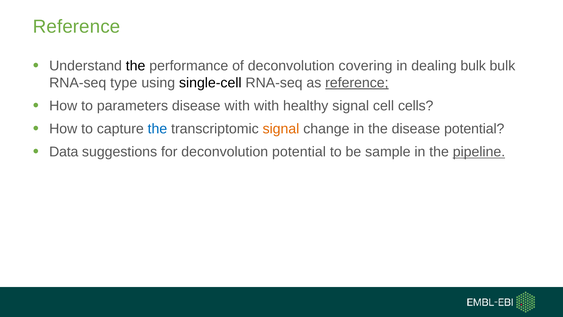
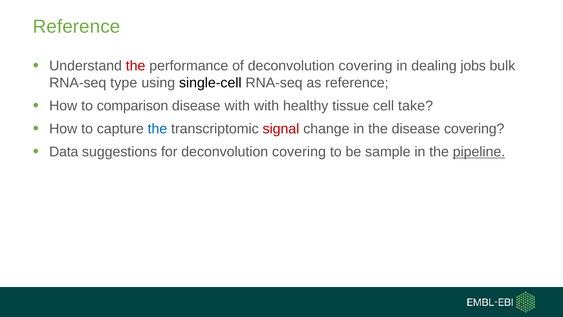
the at (136, 66) colour: black -> red
dealing bulk: bulk -> jobs
reference at (357, 83) underline: present -> none
parameters: parameters -> comparison
healthy signal: signal -> tissue
cells: cells -> take
signal at (281, 129) colour: orange -> red
disease potential: potential -> covering
for deconvolution potential: potential -> covering
